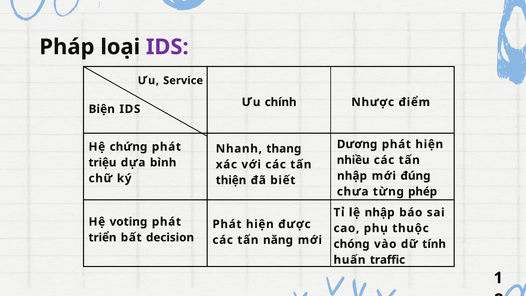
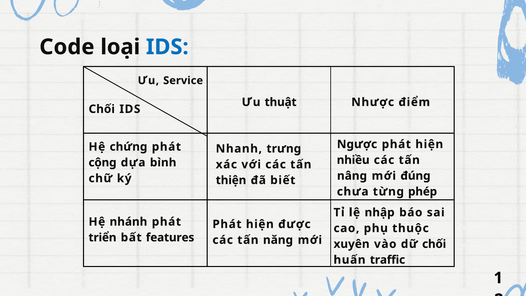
Pháp: Pháp -> Code
IDS at (167, 47) colour: purple -> blue
chính: chính -> thuật
Biện at (102, 109): Biện -> Chối
Dương: Dương -> Ngược
thang: thang -> trưng
triệu: triệu -> cộng
nhập at (352, 176): nhập -> nâng
voting: voting -> nhánh
decision: decision -> features
chóng: chóng -> xuyên
dữ tính: tính -> chối
